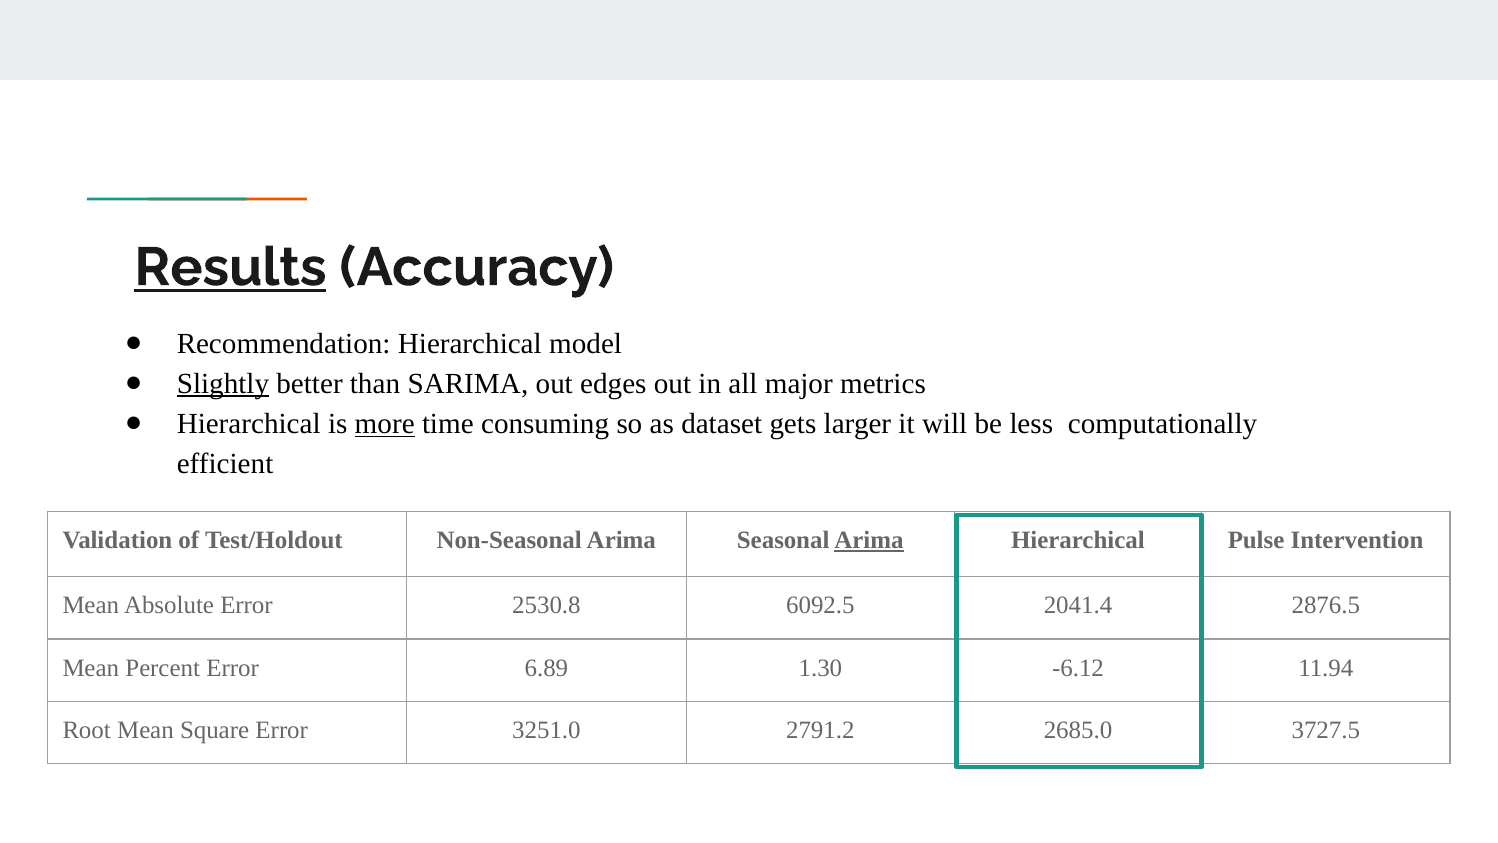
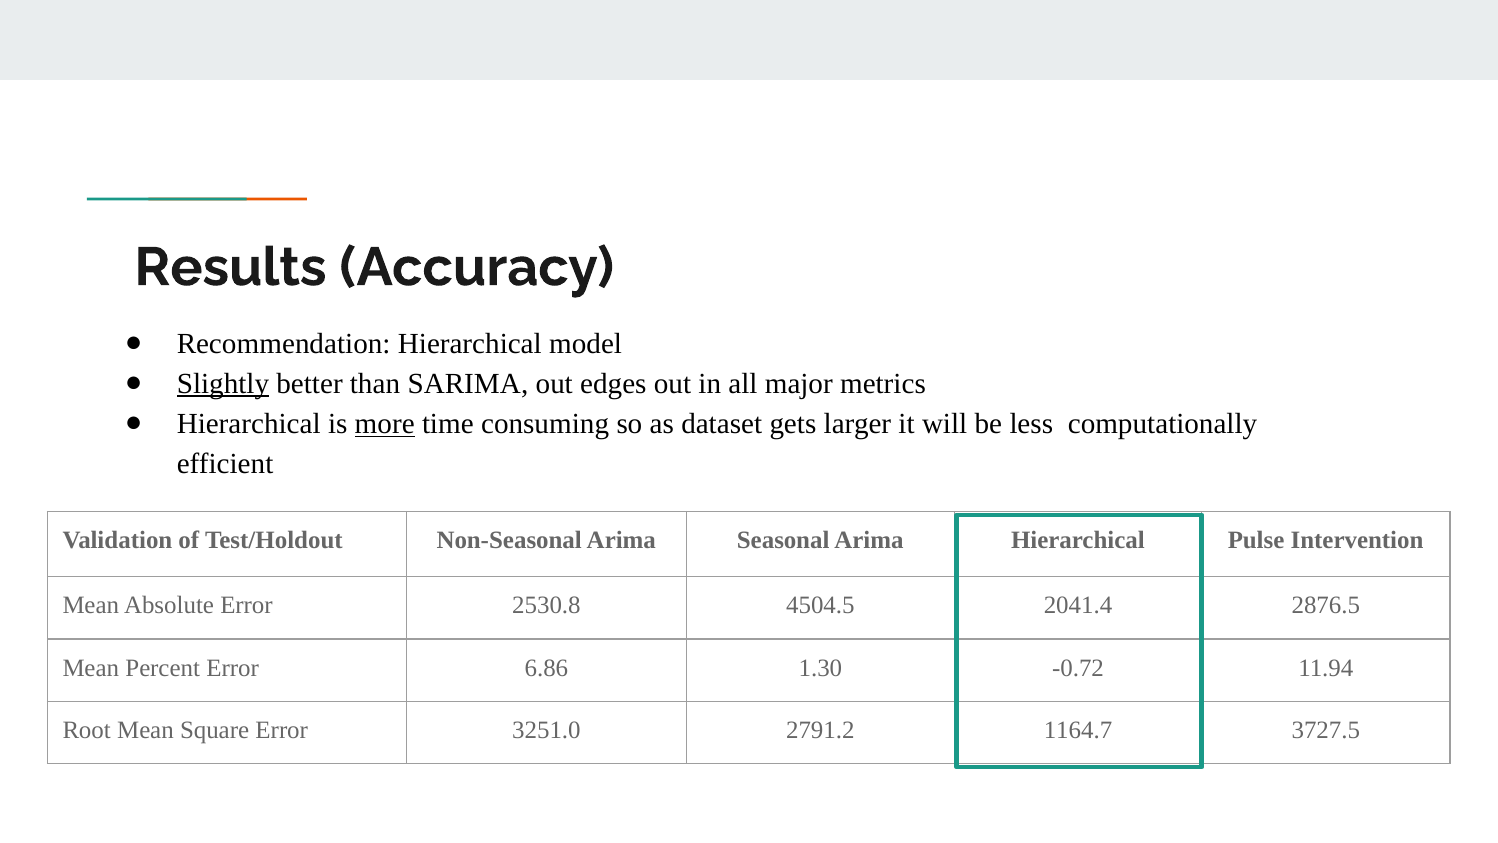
Results underline: present -> none
Arima at (869, 540) underline: present -> none
6092.5: 6092.5 -> 4504.5
6.89: 6.89 -> 6.86
-6.12: -6.12 -> -0.72
2685.0: 2685.0 -> 1164.7
